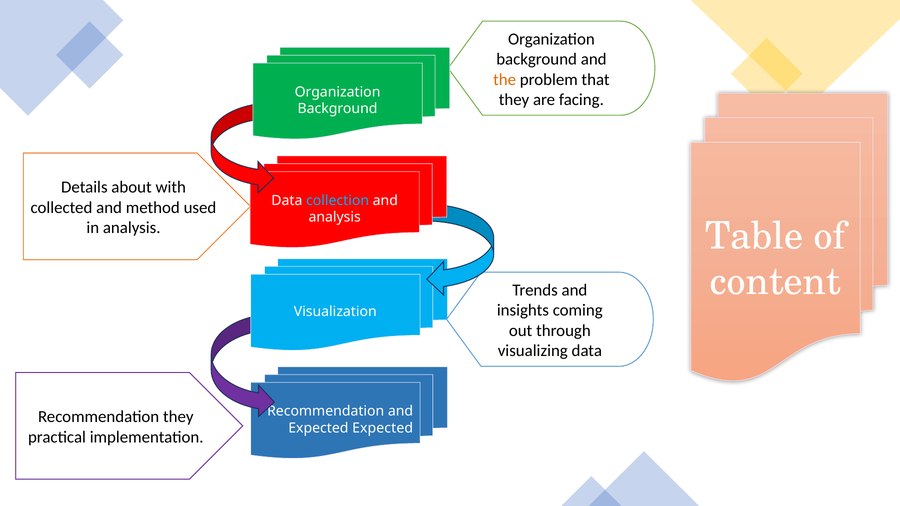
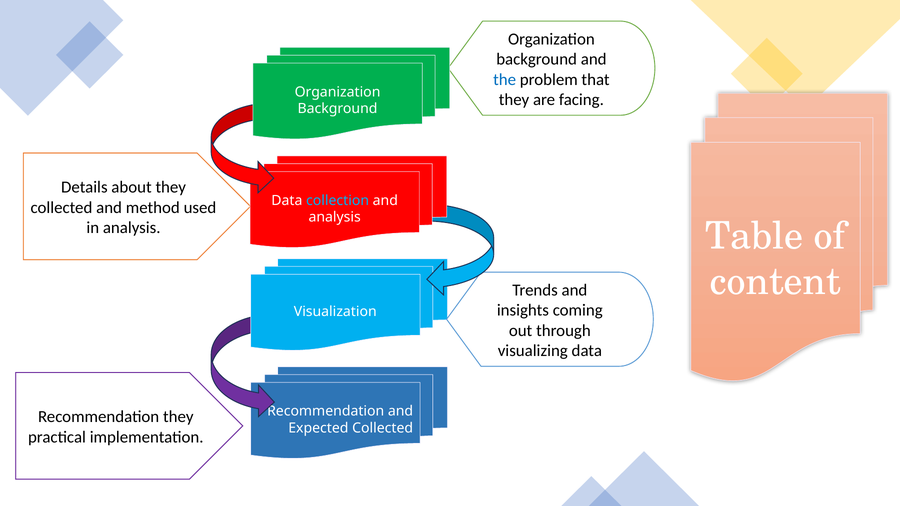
the colour: orange -> blue
about with: with -> they
Expected Expected: Expected -> Collected
